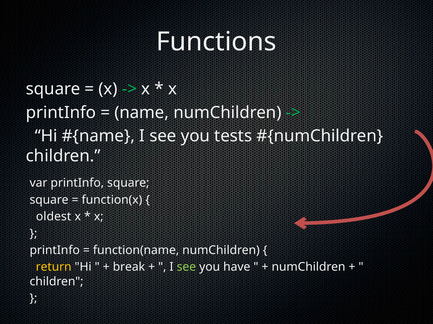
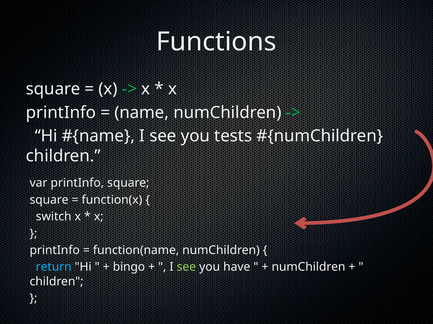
oldest: oldest -> switch
return colour: yellow -> light blue
break: break -> bingo
